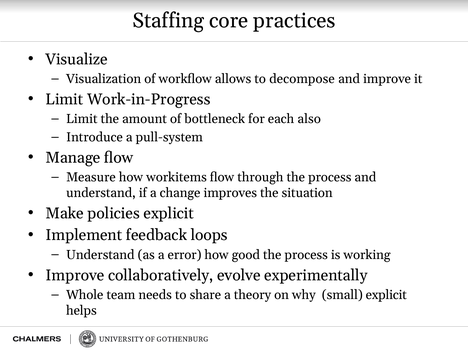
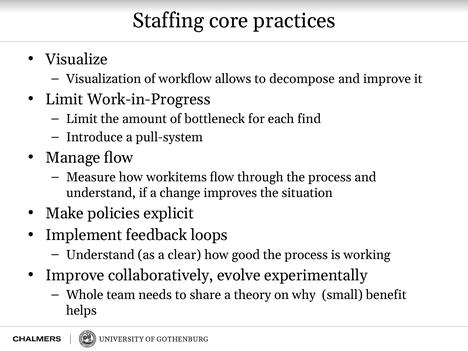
also: also -> find
error: error -> clear
small explicit: explicit -> benefit
